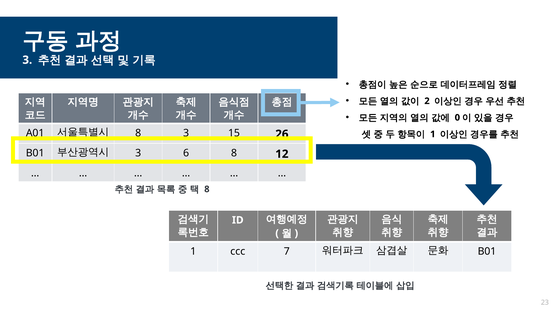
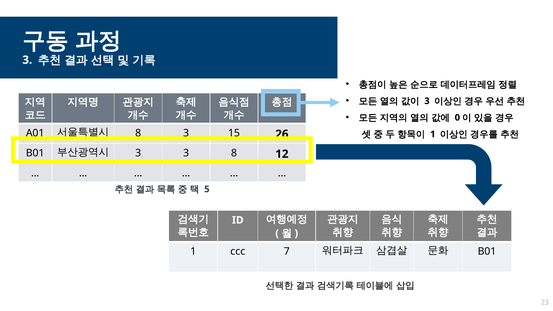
2 at (427, 101): 2 -> 3
3 6: 6 -> 3
8 at (207, 189): 8 -> 5
